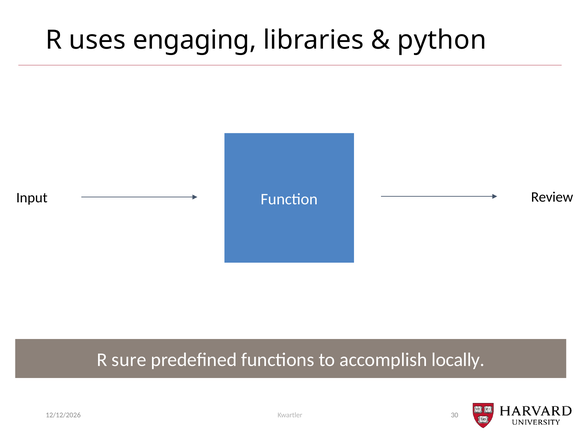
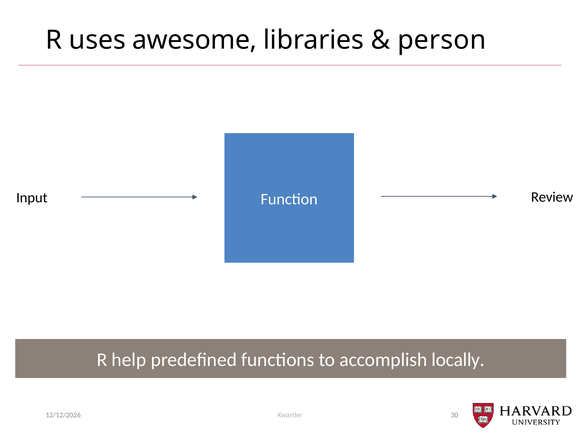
engaging: engaging -> awesome
python: python -> person
sure: sure -> help
